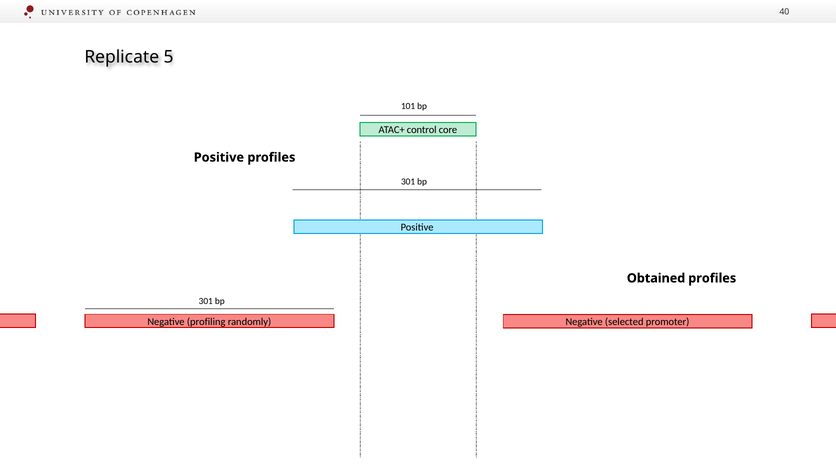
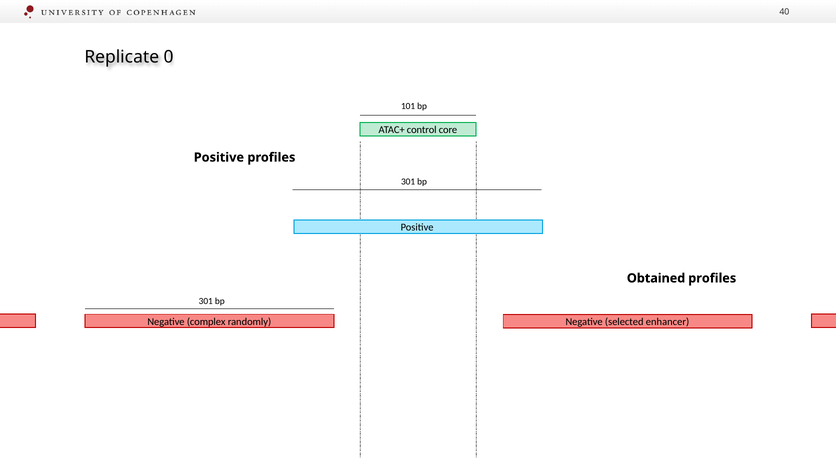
5: 5 -> 0
profiling: profiling -> complex
promoter: promoter -> enhancer
